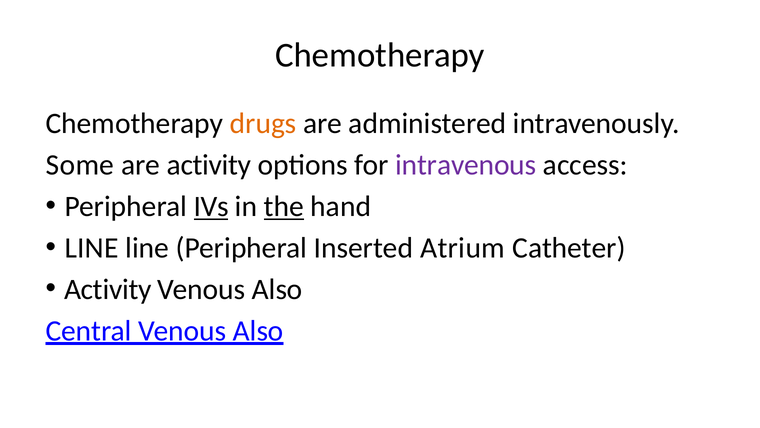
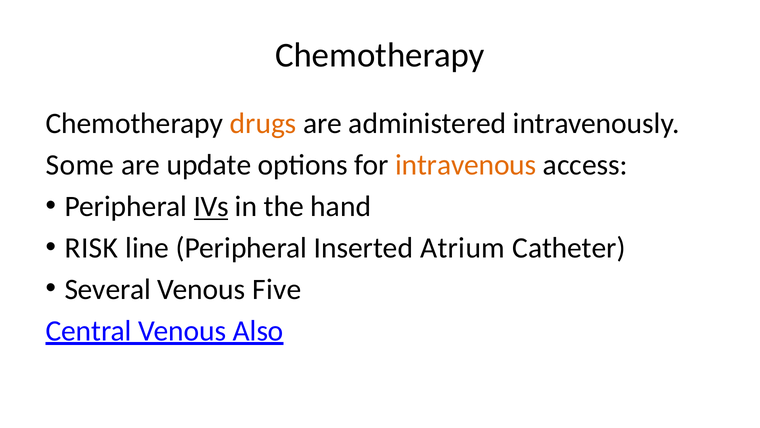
are activity: activity -> update
intravenous colour: purple -> orange
the underline: present -> none
LINE at (92, 248): LINE -> RISK
Activity at (108, 289): Activity -> Several
Also at (277, 289): Also -> Five
